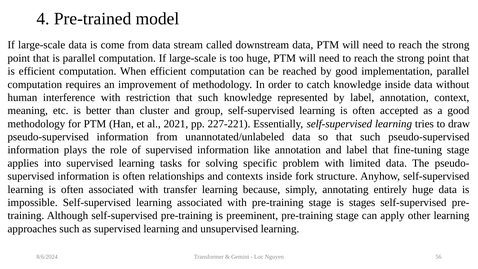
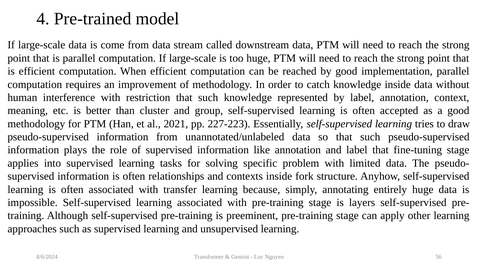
227-221: 227-221 -> 227-223
stages: stages -> layers
